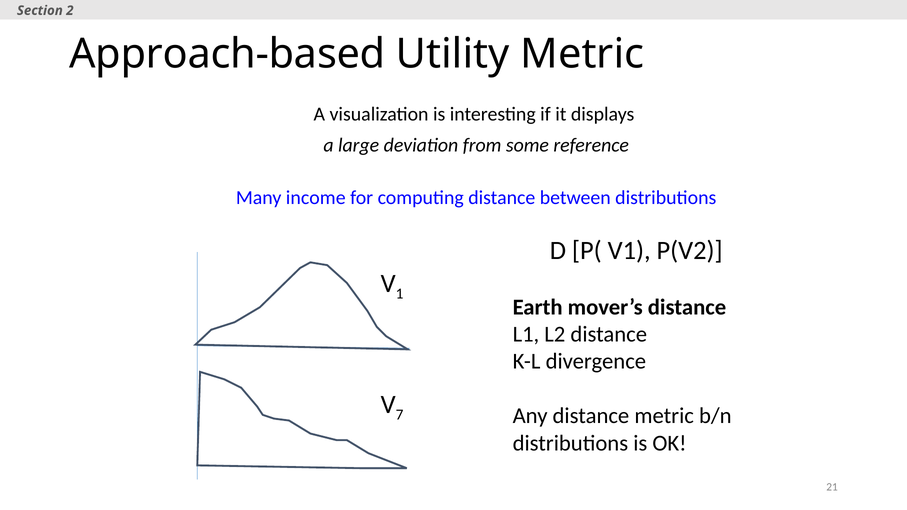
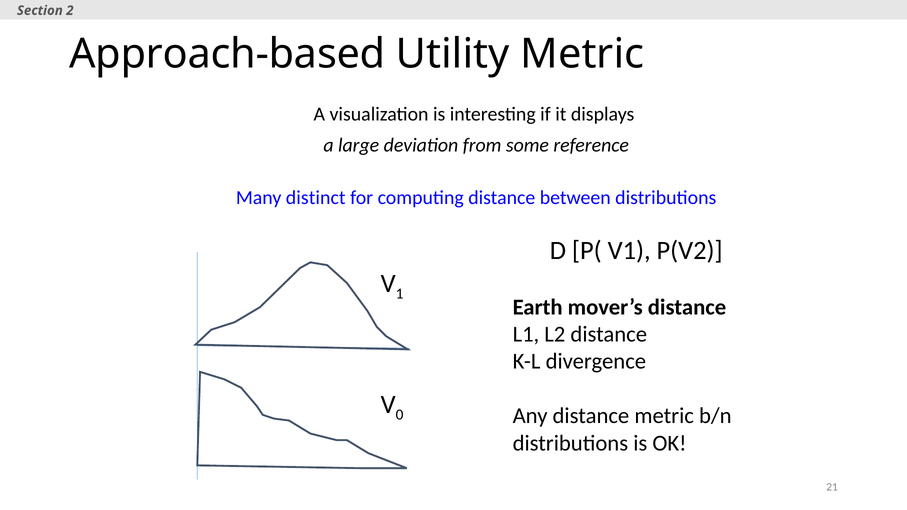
income: income -> distinct
7: 7 -> 0
